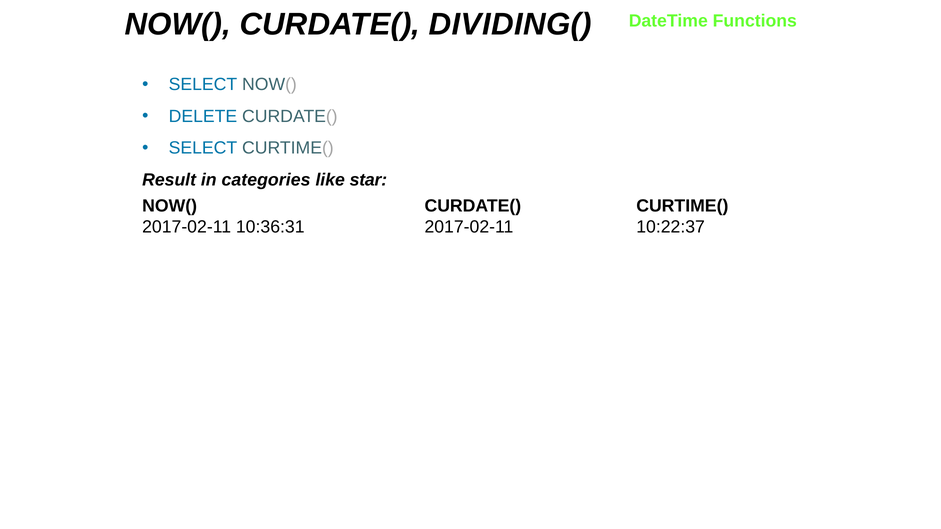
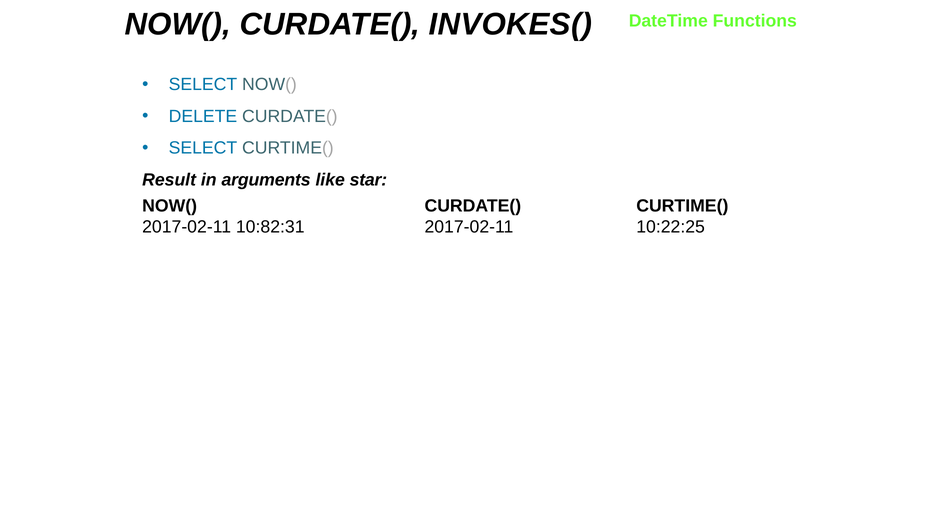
DIVIDING(: DIVIDING( -> INVOKES(
categories: categories -> arguments
10:36:31: 10:36:31 -> 10:82:31
10:22:37: 10:22:37 -> 10:22:25
